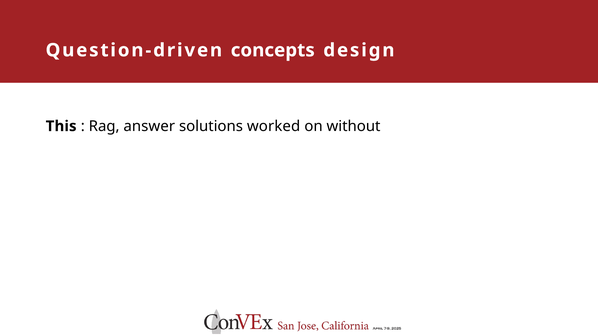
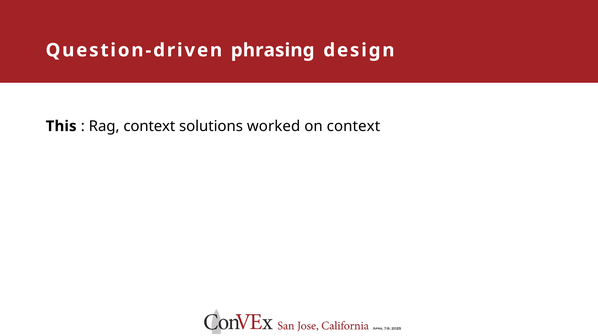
concepts: concepts -> phrasing
Rag answer: answer -> context
on without: without -> context
